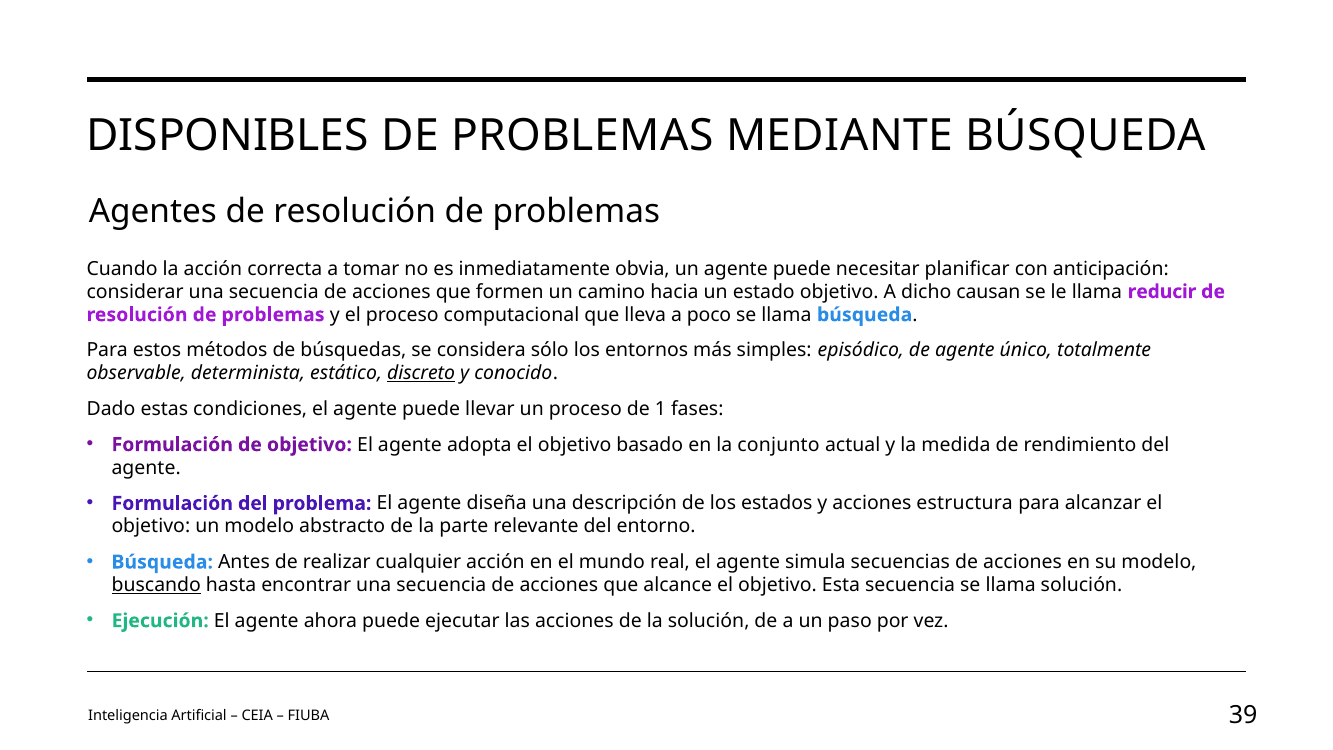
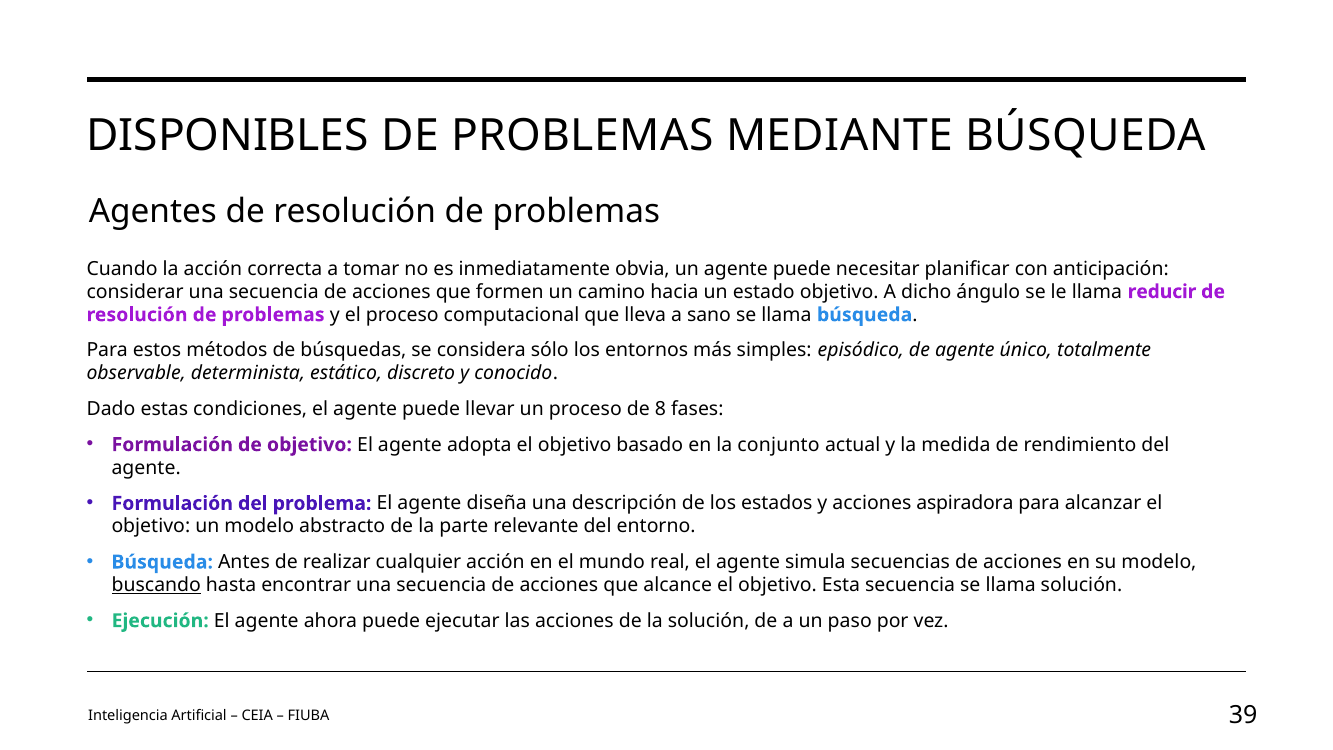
causan: causan -> ángulo
poco: poco -> sano
discreto underline: present -> none
1: 1 -> 8
estructura: estructura -> aspiradora
